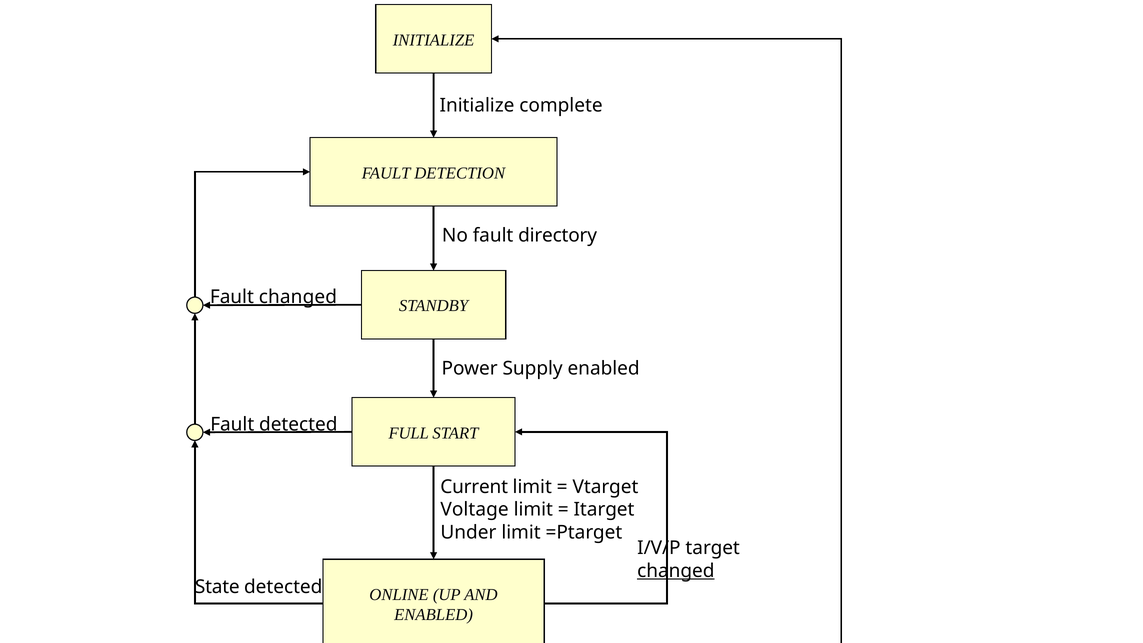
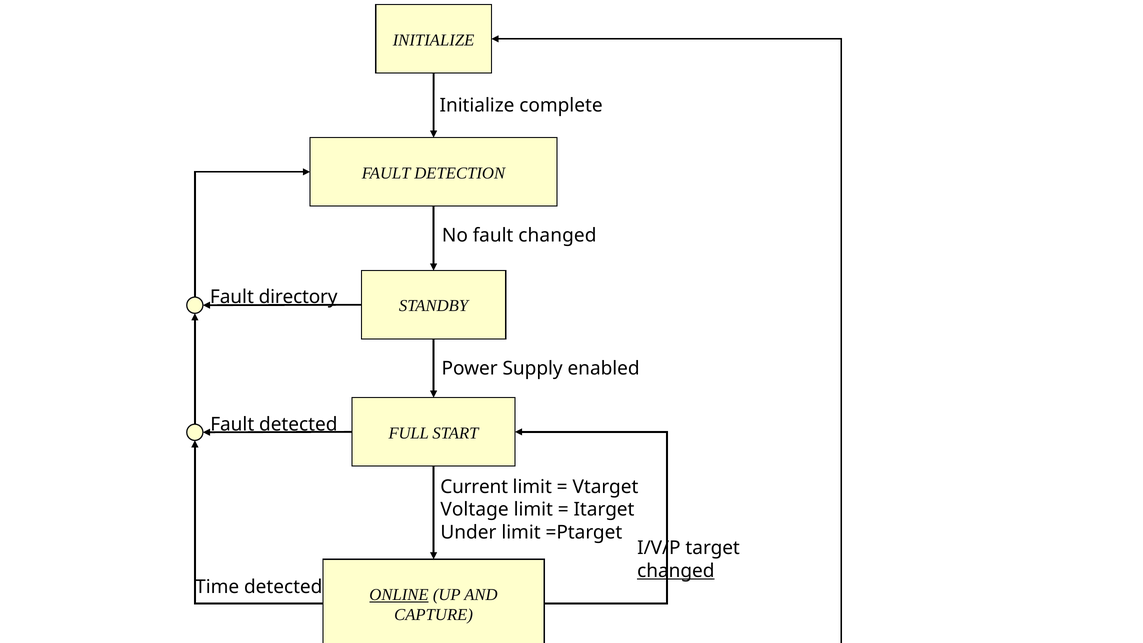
fault directory: directory -> changed
Fault changed: changed -> directory
State: State -> Time
ONLINE underline: none -> present
ENABLED at (434, 615): ENABLED -> CAPTURE
